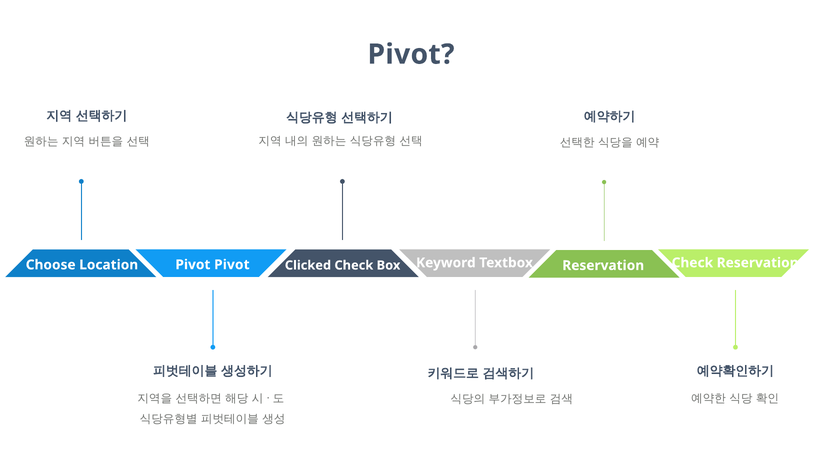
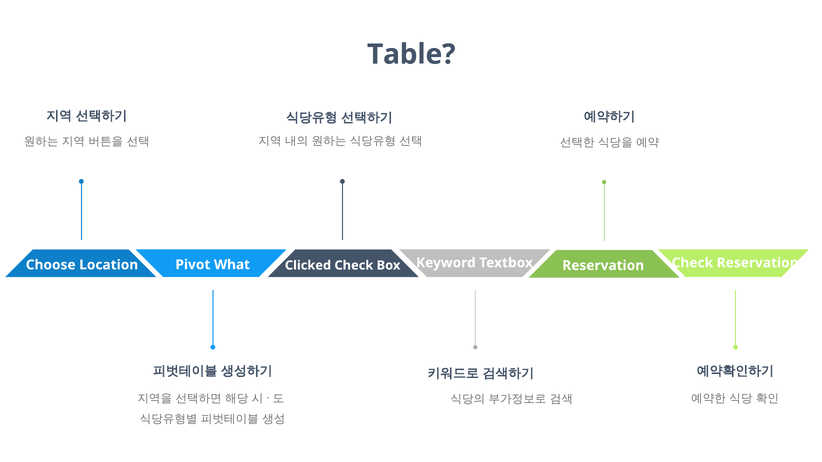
Pivot at (411, 54): Pivot -> Table
Pivot Pivot: Pivot -> What
